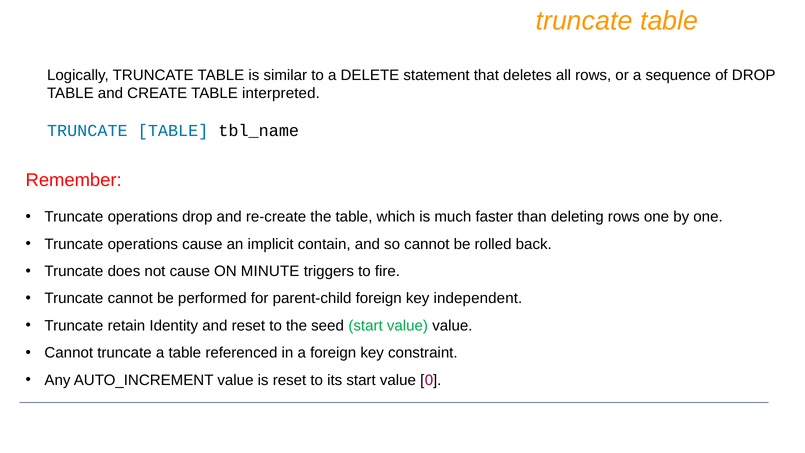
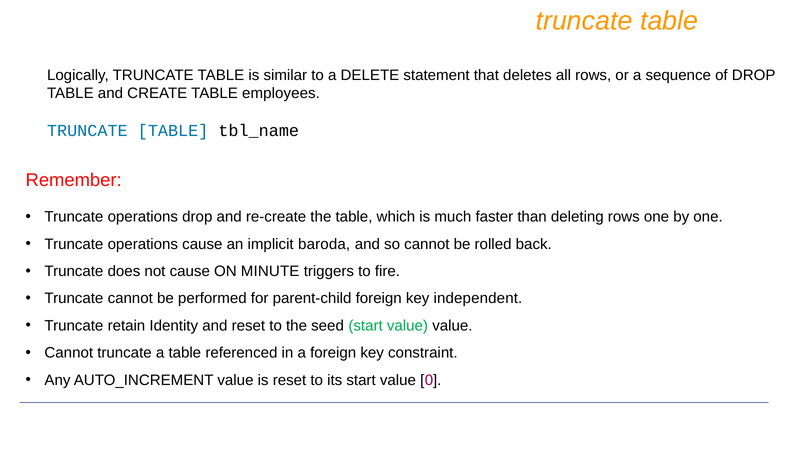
interpreted: interpreted -> employees
contain: contain -> baroda
